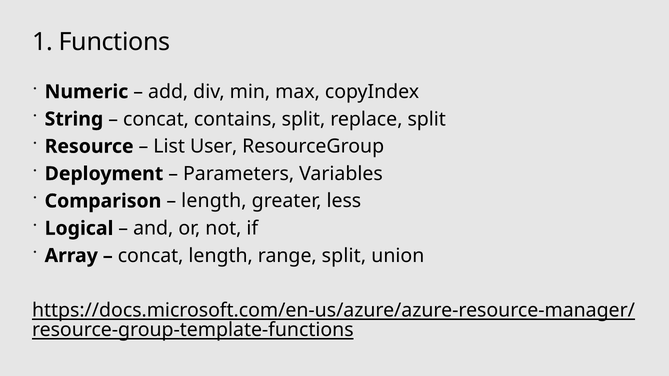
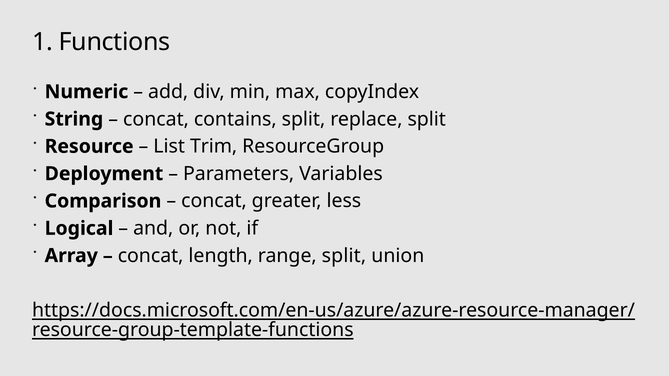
User: User -> Trim
length at (214, 201): length -> concat
